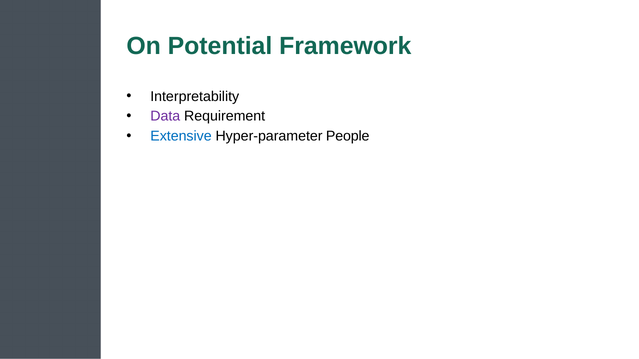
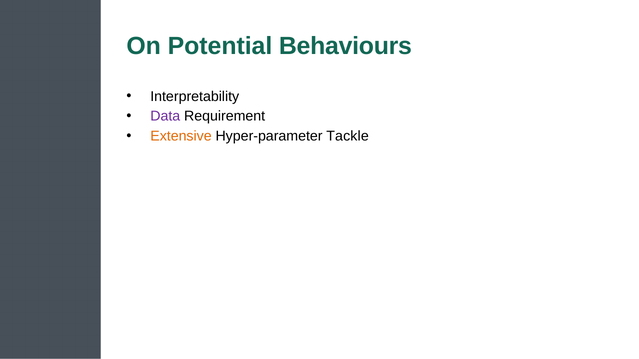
Framework: Framework -> Behaviours
Extensive colour: blue -> orange
People: People -> Tackle
